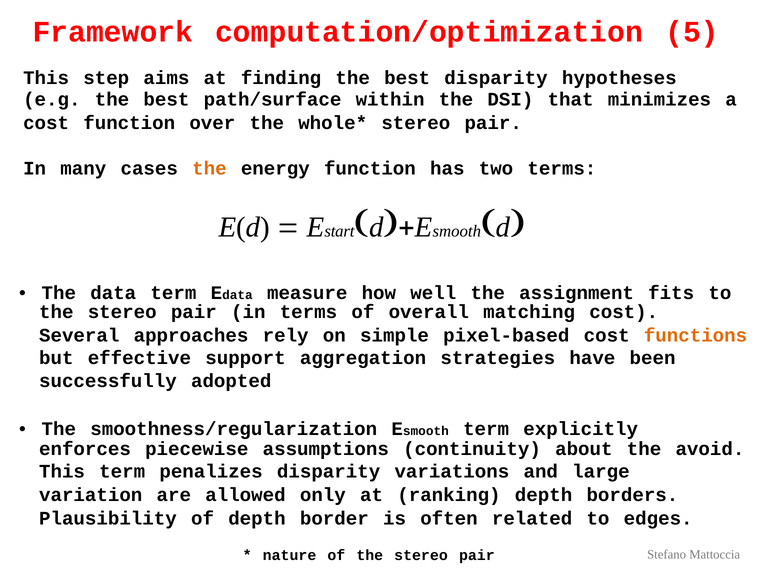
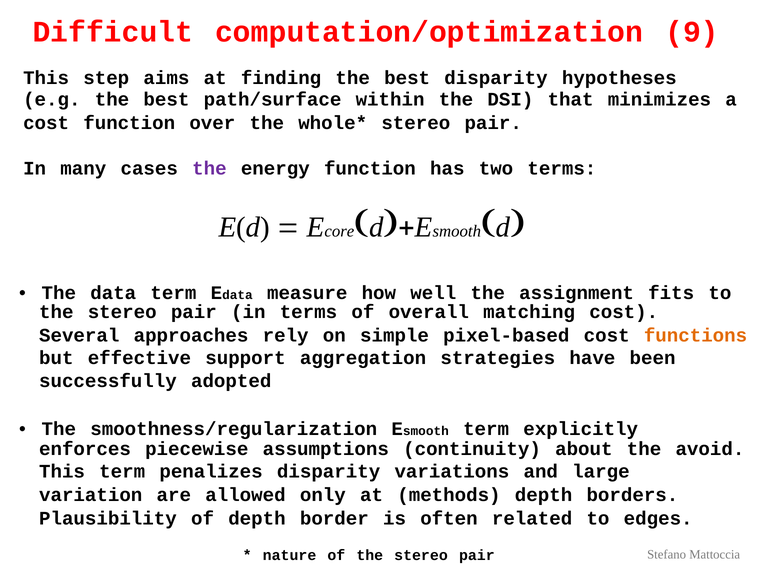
Framework: Framework -> Difficult
5: 5 -> 9
the at (209, 168) colour: orange -> purple
start: start -> core
ranking: ranking -> methods
